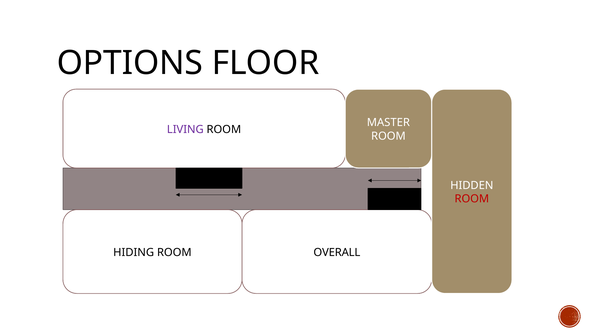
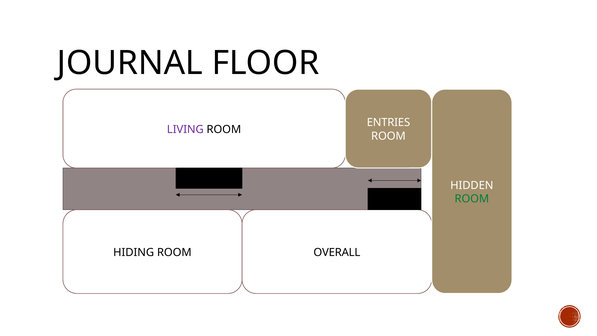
OPTIONS: OPTIONS -> JOURNAL
MASTER: MASTER -> ENTRIES
ROOM at (472, 199) colour: red -> green
